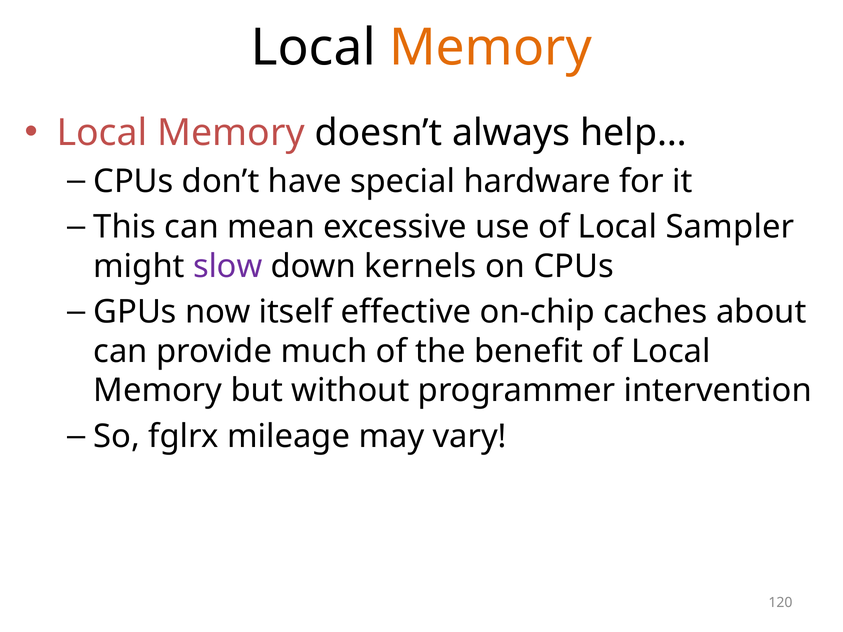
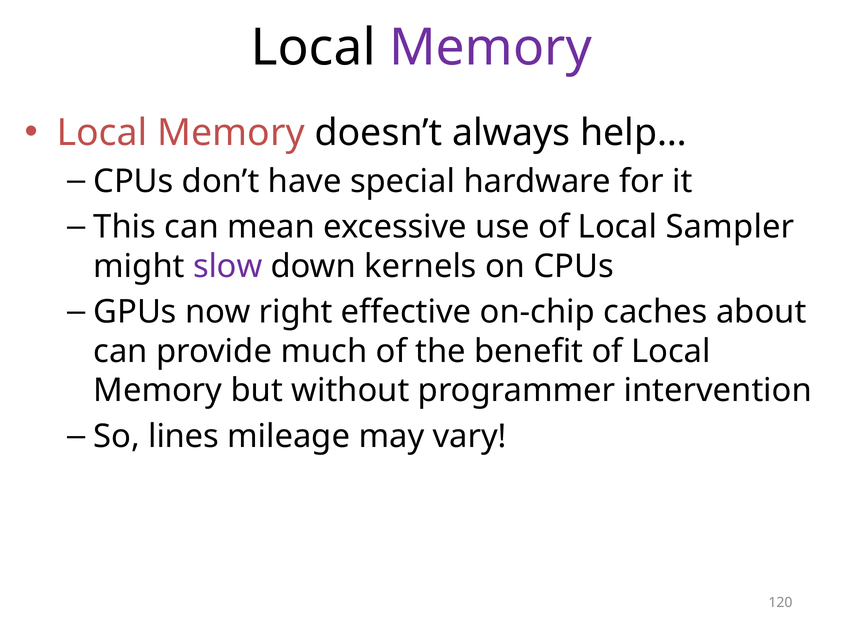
Memory at (491, 48) colour: orange -> purple
itself: itself -> right
fglrx: fglrx -> lines
